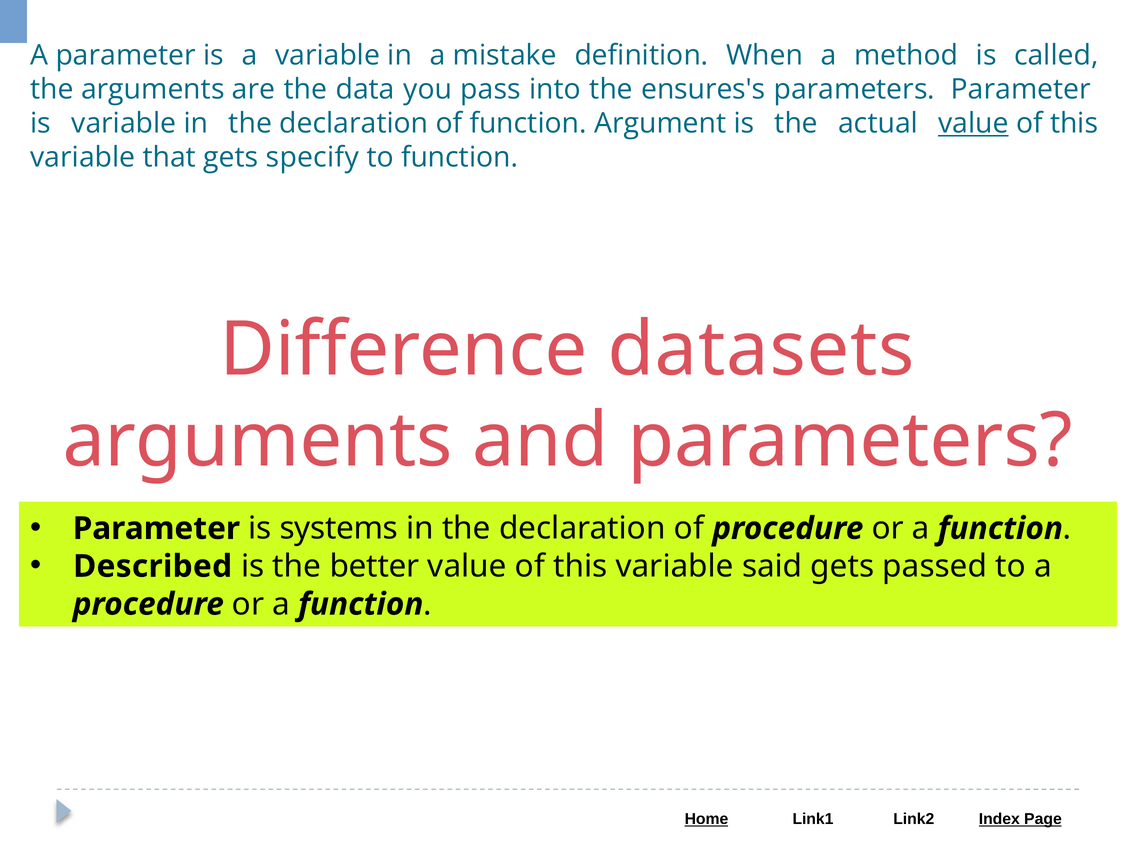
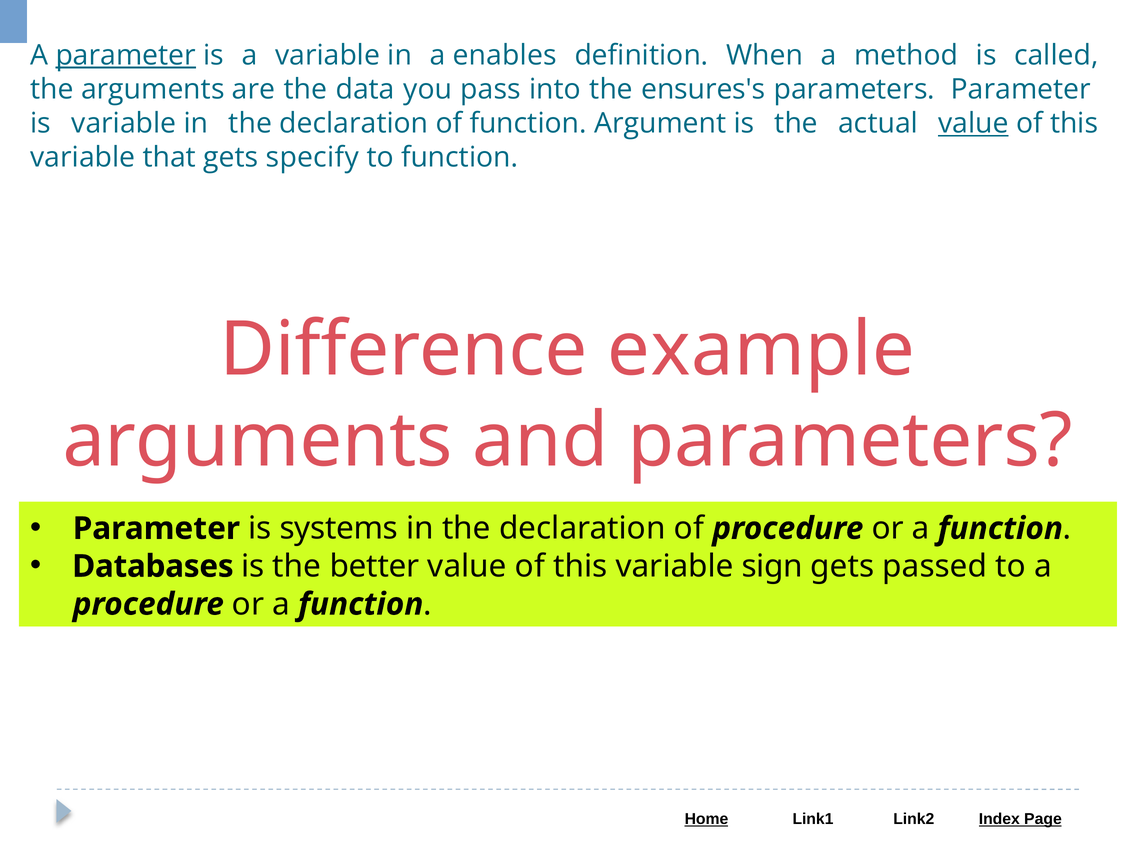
parameter at (126, 55) underline: none -> present
mistake: mistake -> enables
datasets: datasets -> example
Described: Described -> Databases
said: said -> sign
